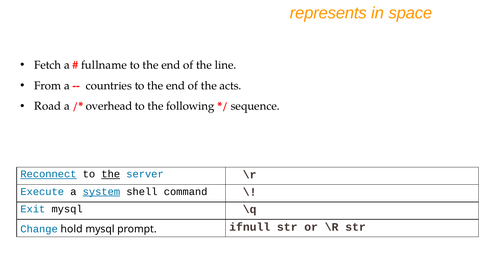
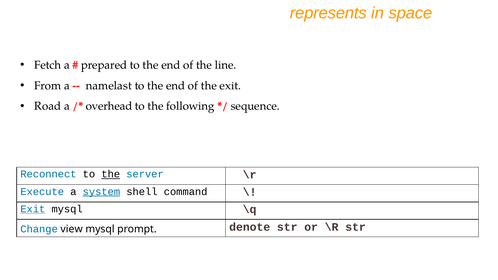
fullname: fullname -> prepared
countries: countries -> namelast
the acts: acts -> exit
Reconnect underline: present -> none
Exit at (33, 209) underline: none -> present
hold: hold -> view
ifnull: ifnull -> denote
